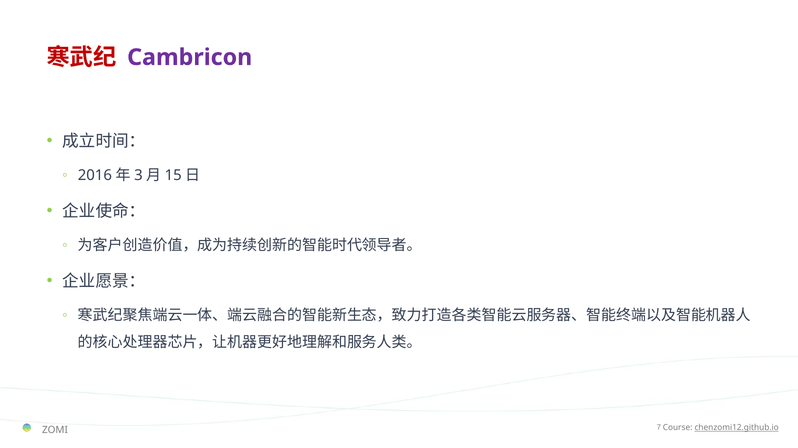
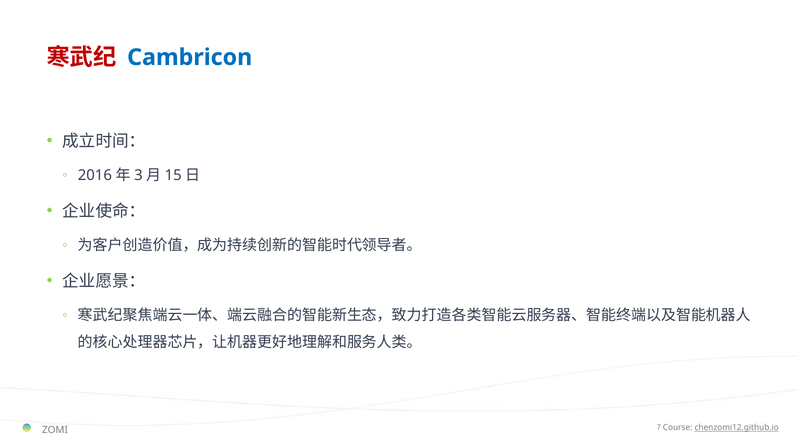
Cambricon colour: purple -> blue
